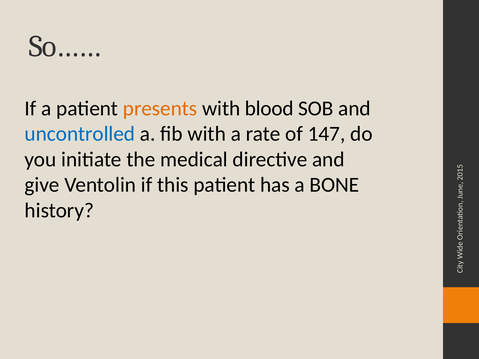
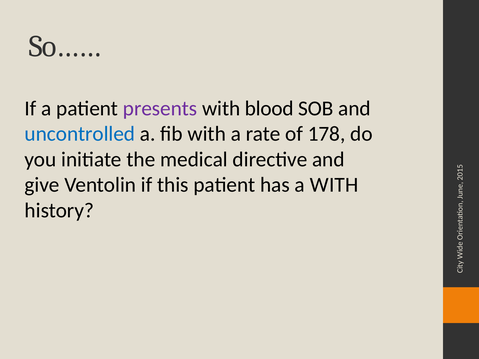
presents colour: orange -> purple
147: 147 -> 178
a BONE: BONE -> WITH
